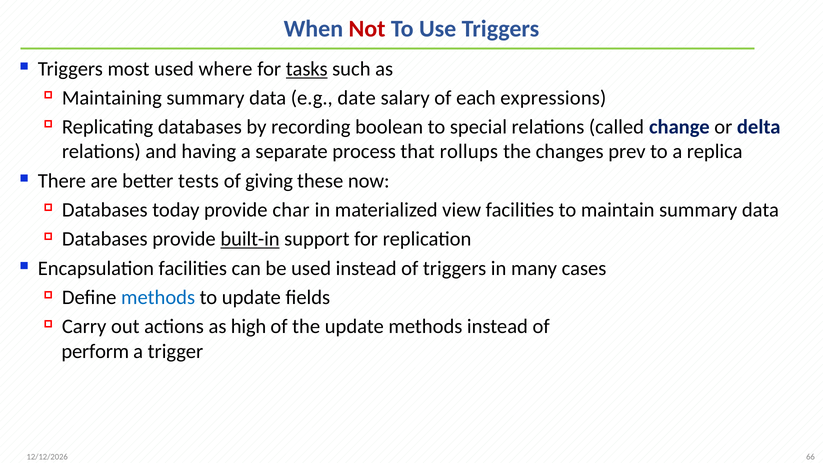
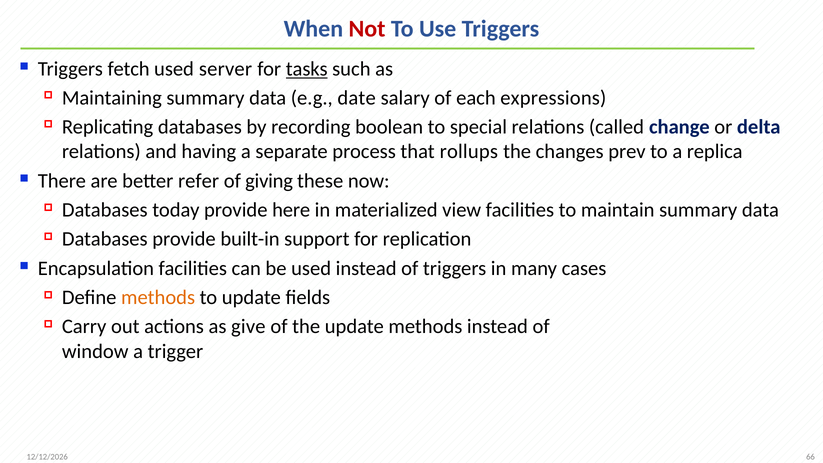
most: most -> fetch
where: where -> server
tests: tests -> refer
char: char -> here
built-in underline: present -> none
methods at (158, 298) colour: blue -> orange
high: high -> give
perform: perform -> window
